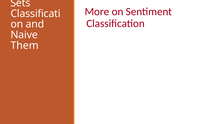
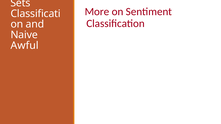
Them: Them -> Awful
